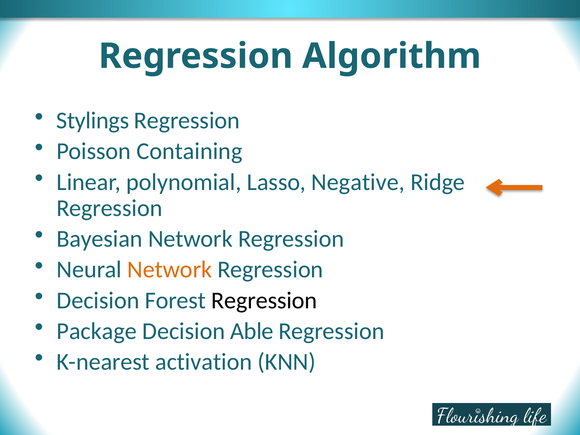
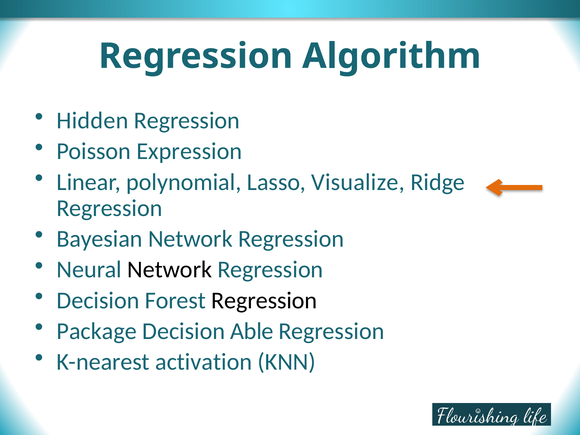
Stylings: Stylings -> Hidden
Containing: Containing -> Expression
Negative: Negative -> Visualize
Network at (170, 270) colour: orange -> black
